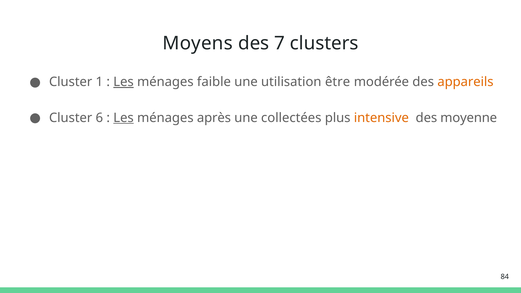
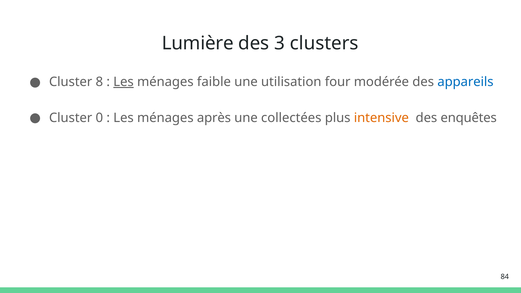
Moyens: Moyens -> Lumière
7: 7 -> 3
1: 1 -> 8
être: être -> four
appareils colour: orange -> blue
6: 6 -> 0
Les at (124, 118) underline: present -> none
moyenne: moyenne -> enquêtes
